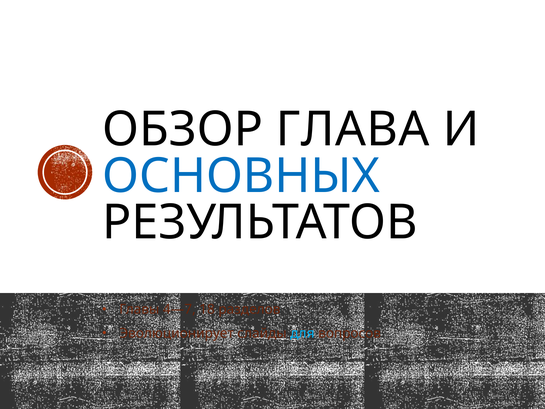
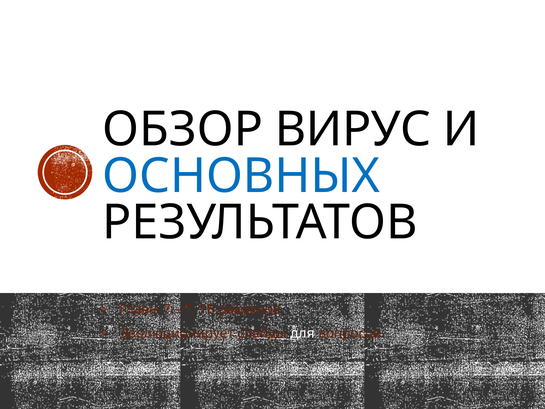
ГЛАВА: ГЛАВА -> ВИРУС
4—7: 4—7 -> 7—7
для colour: light blue -> white
